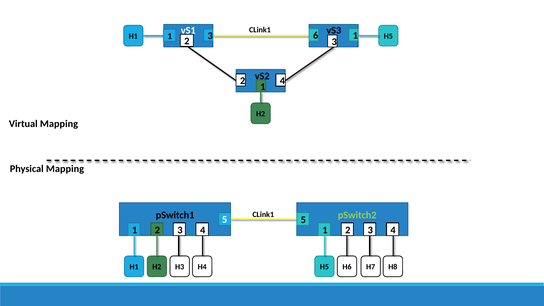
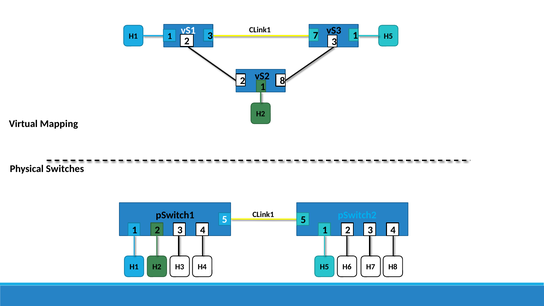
6: 6 -> 7
2 4: 4 -> 8
Physical Mapping: Mapping -> Switches
pSwitch2 colour: light green -> light blue
